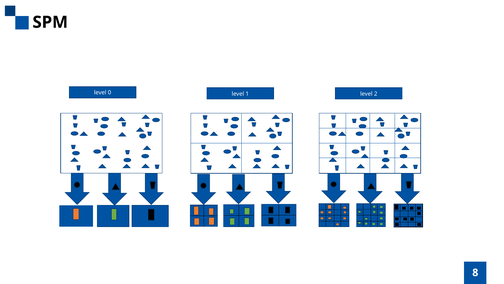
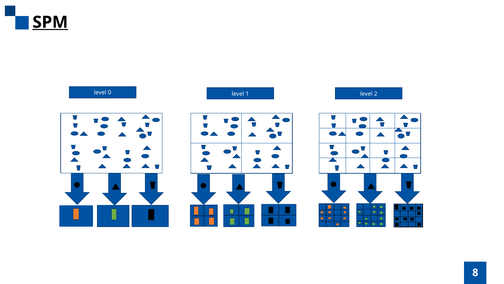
SPM underline: none -> present
